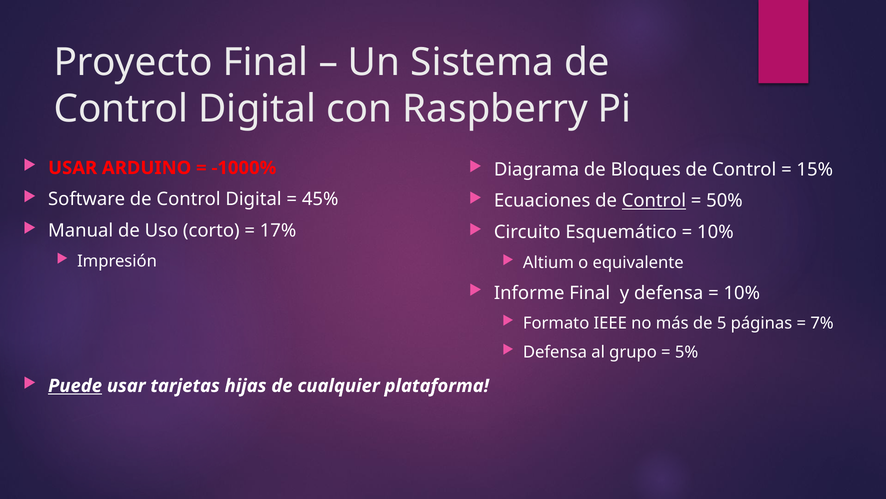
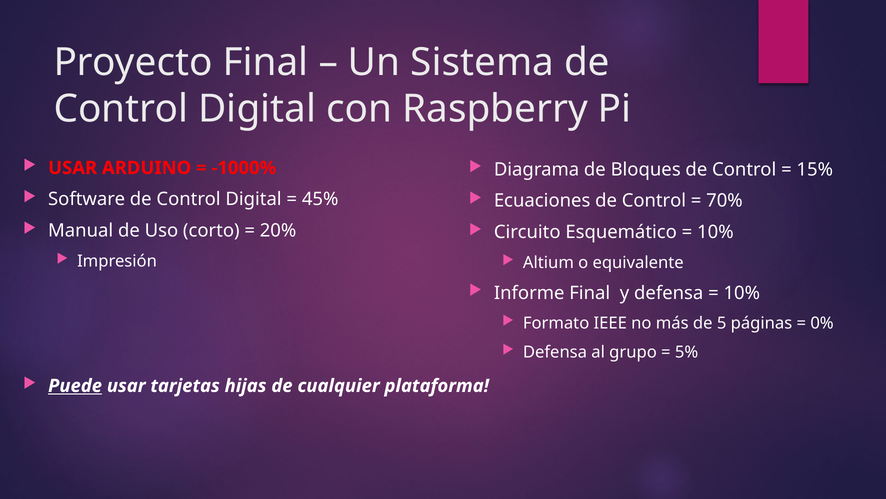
Control at (654, 201) underline: present -> none
50%: 50% -> 70%
17%: 17% -> 20%
7%: 7% -> 0%
